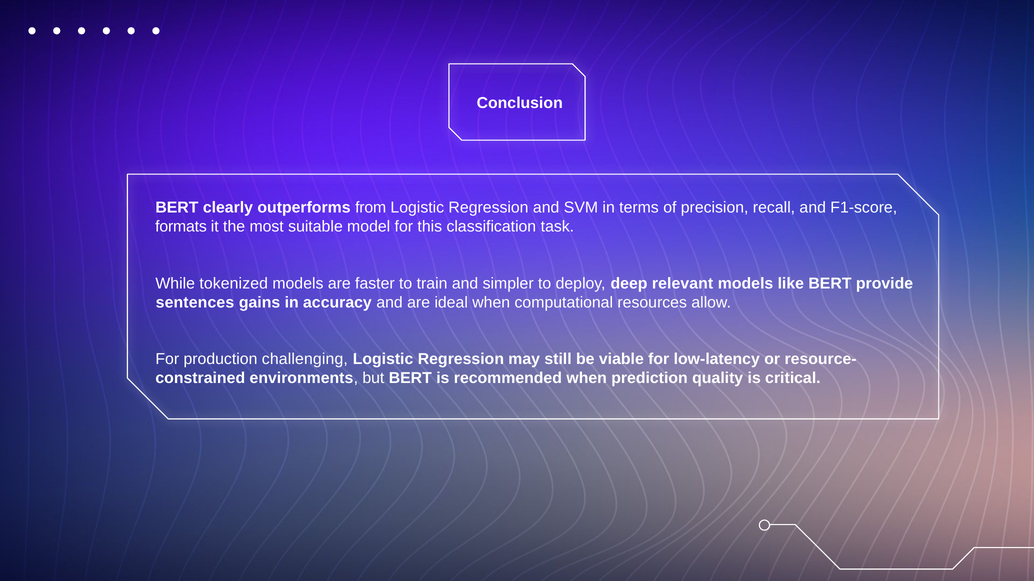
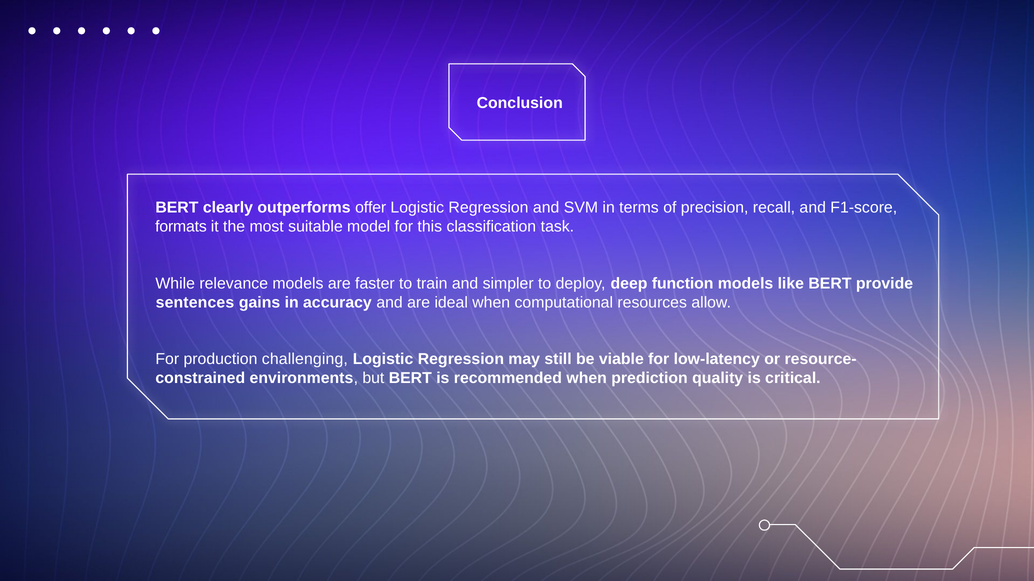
from: from -> offer
tokenized: tokenized -> relevance
relevant: relevant -> function
